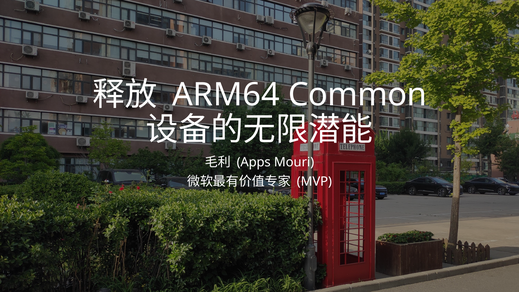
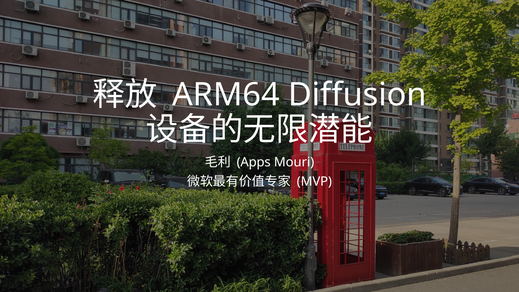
Common: Common -> Diffusion
